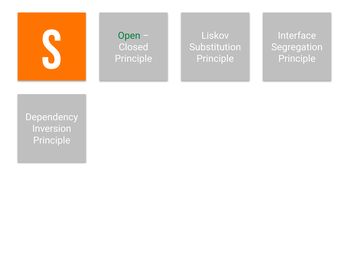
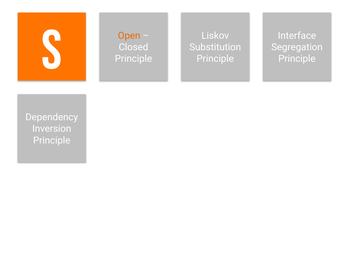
Open colour: green -> orange
